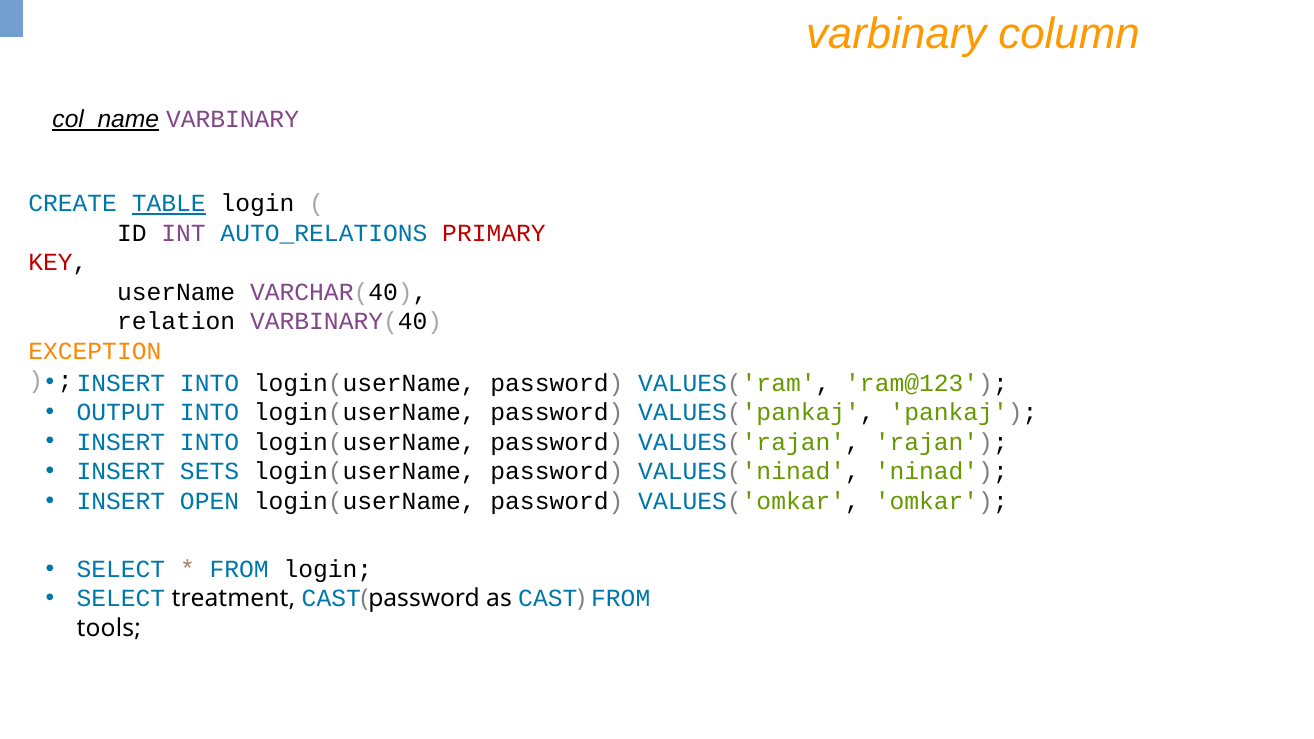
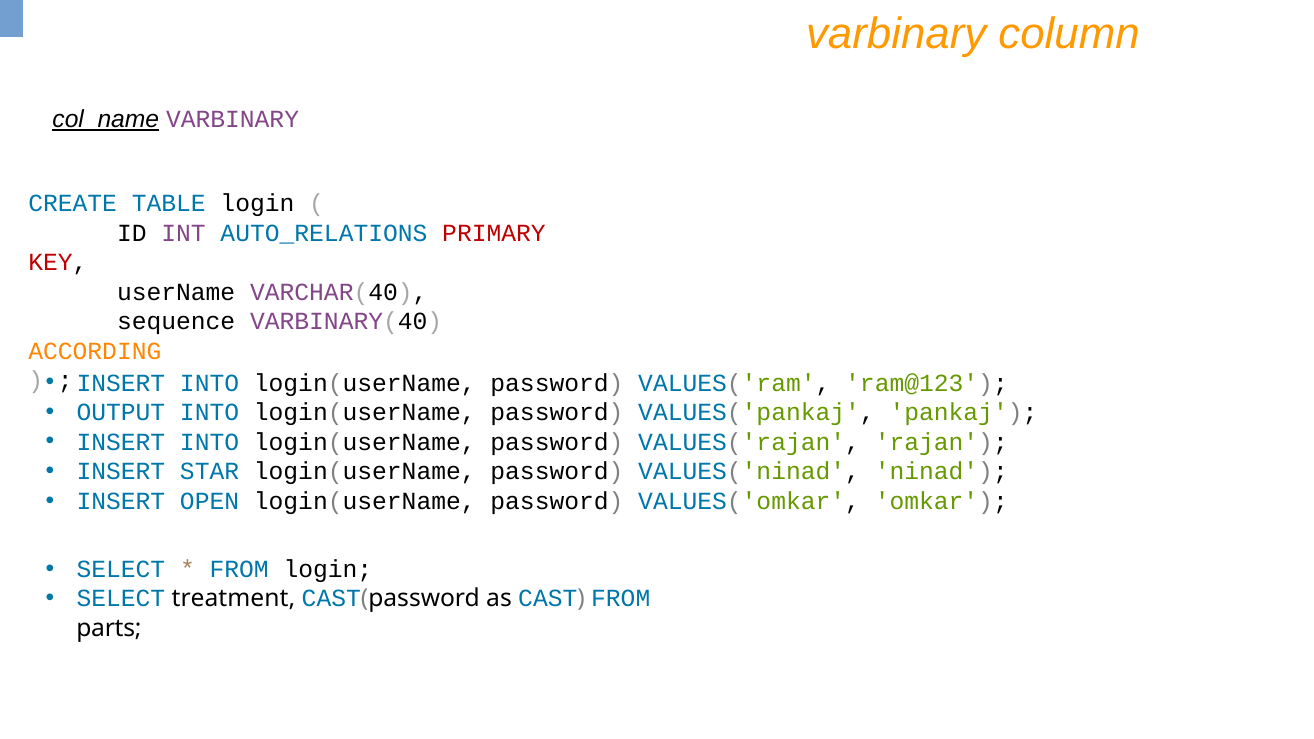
TABLE underline: present -> none
relation: relation -> sequence
EXCEPTION: EXCEPTION -> ACCORDING
SETS: SETS -> STAR
tools: tools -> parts
